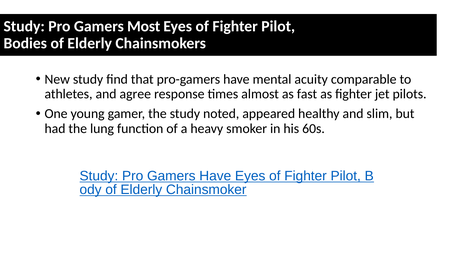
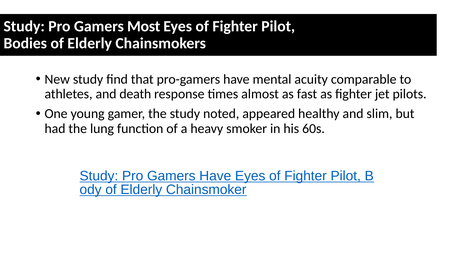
agree: agree -> death
